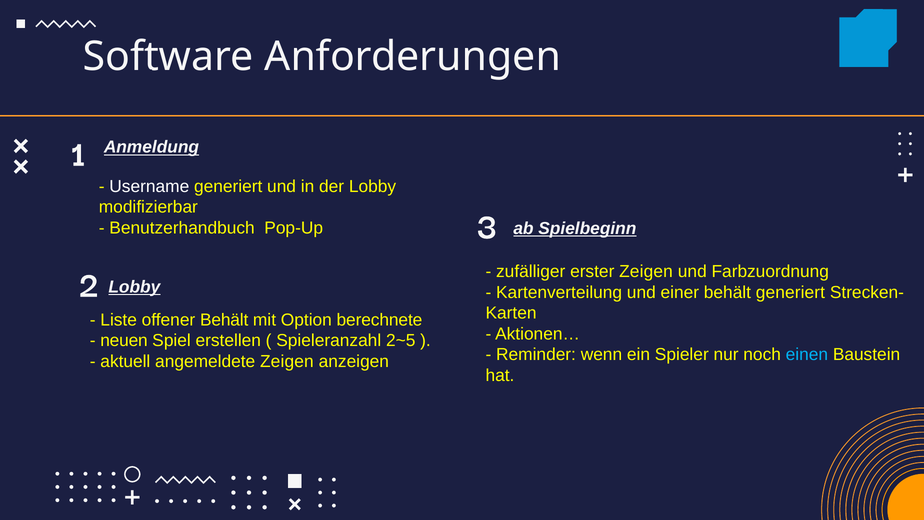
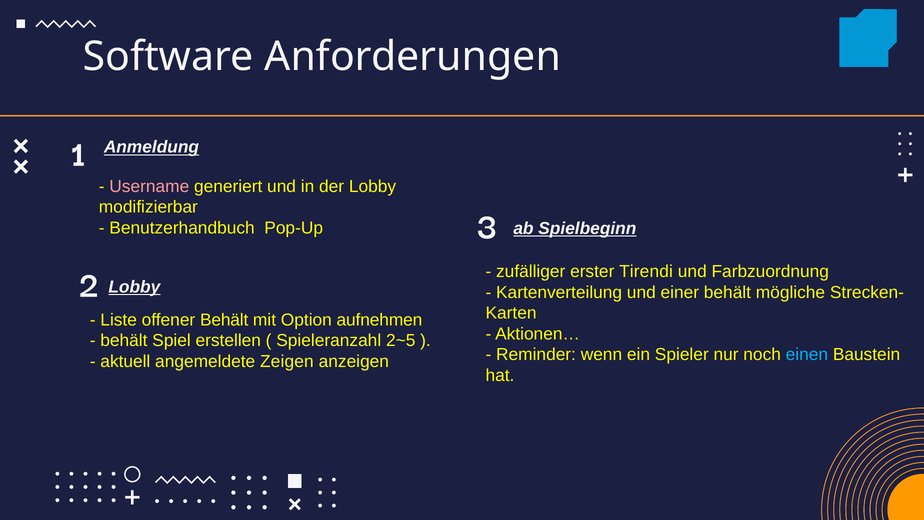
Username colour: white -> pink
erster Zeigen: Zeigen -> Tirendi
behält generiert: generiert -> mögliche
berechnete: berechnete -> aufnehmen
neuen at (124, 341): neuen -> behält
